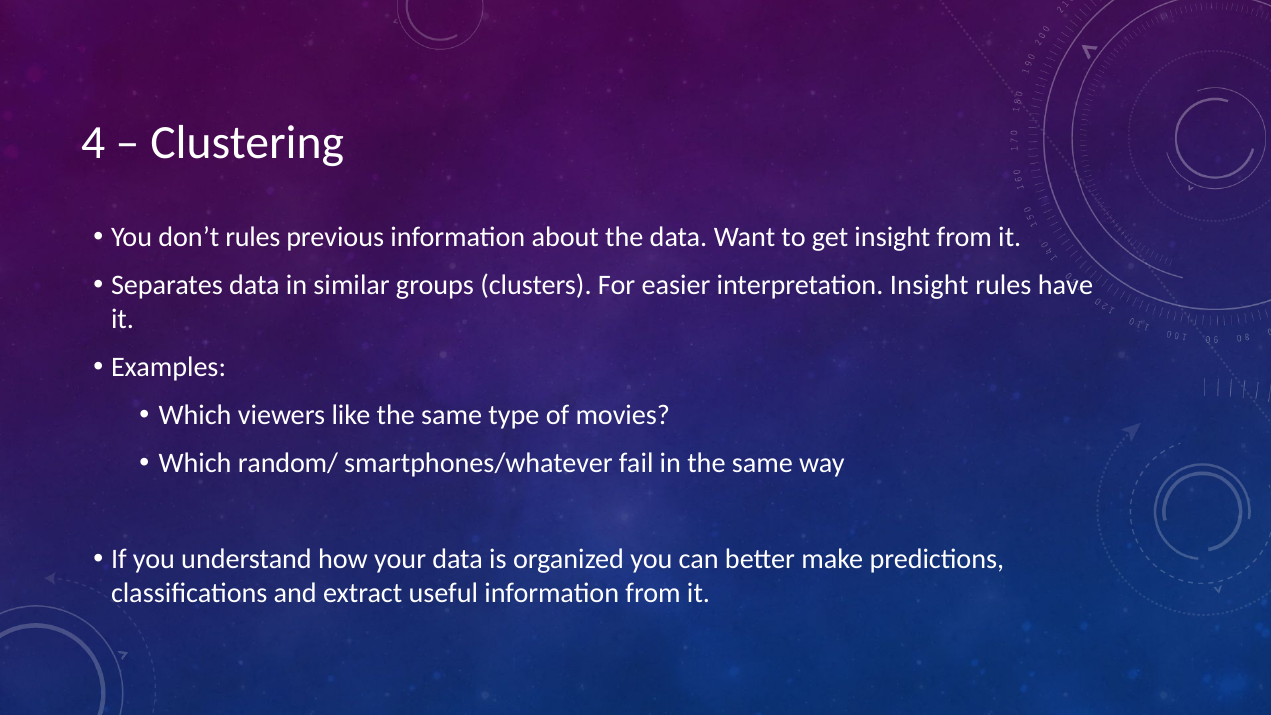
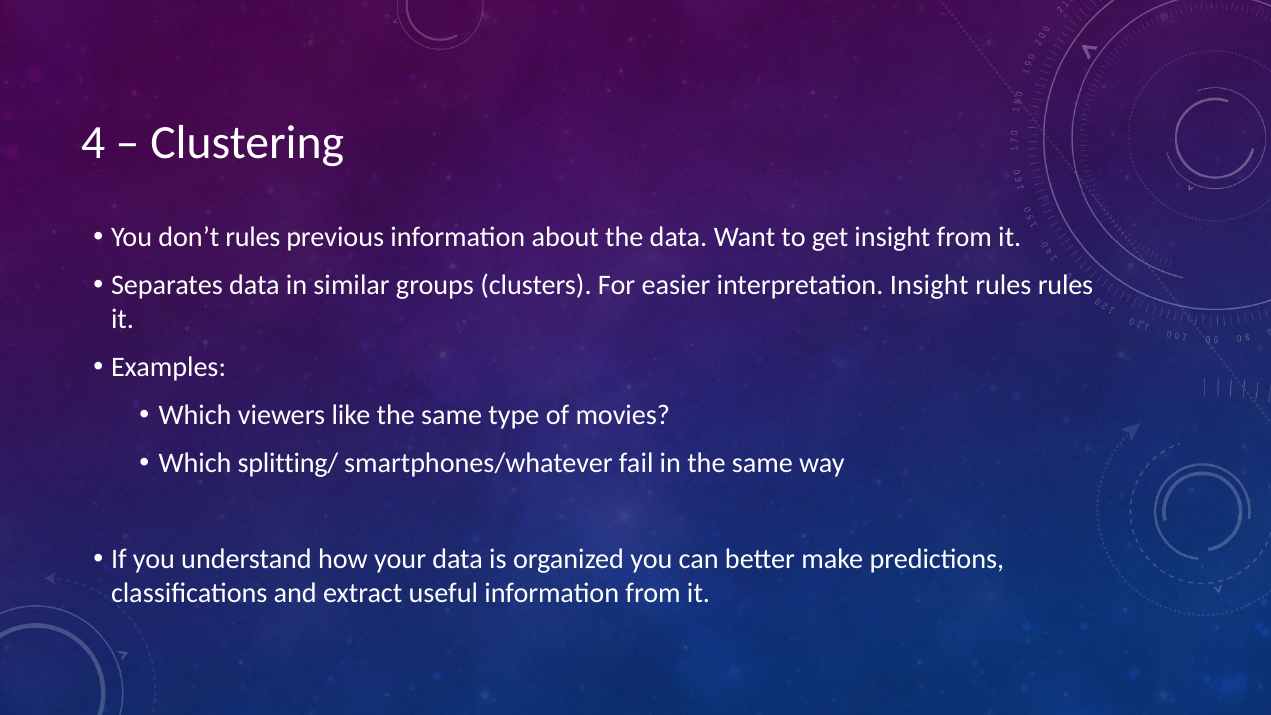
rules have: have -> rules
random/: random/ -> splitting/
